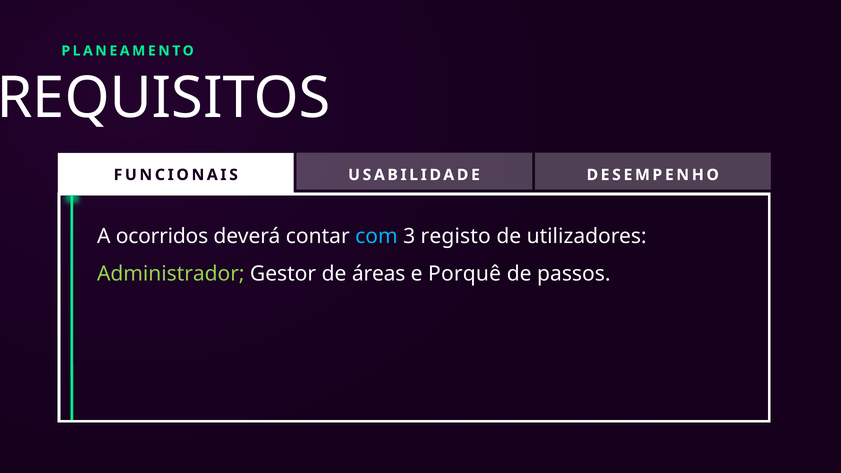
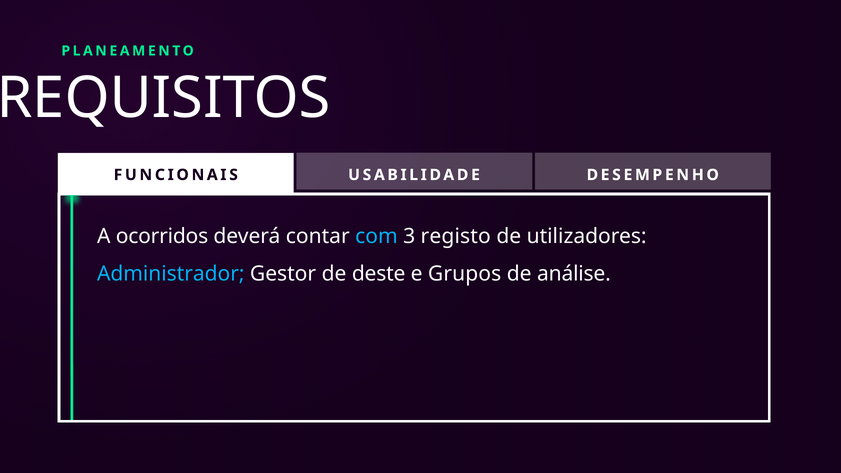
Administrador colour: light green -> light blue
áreas: áreas -> deste
Porquê: Porquê -> Grupos
passos: passos -> análise
